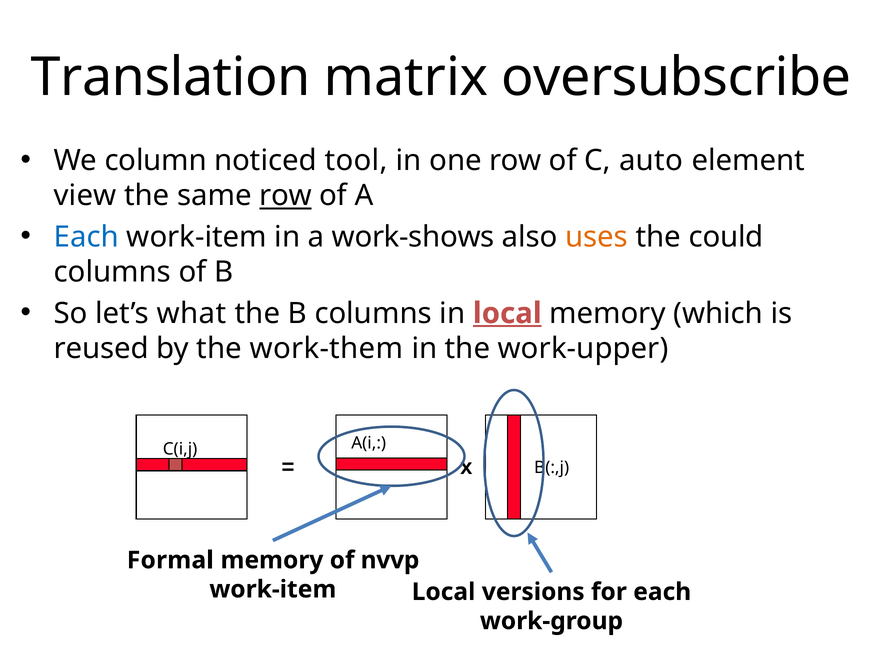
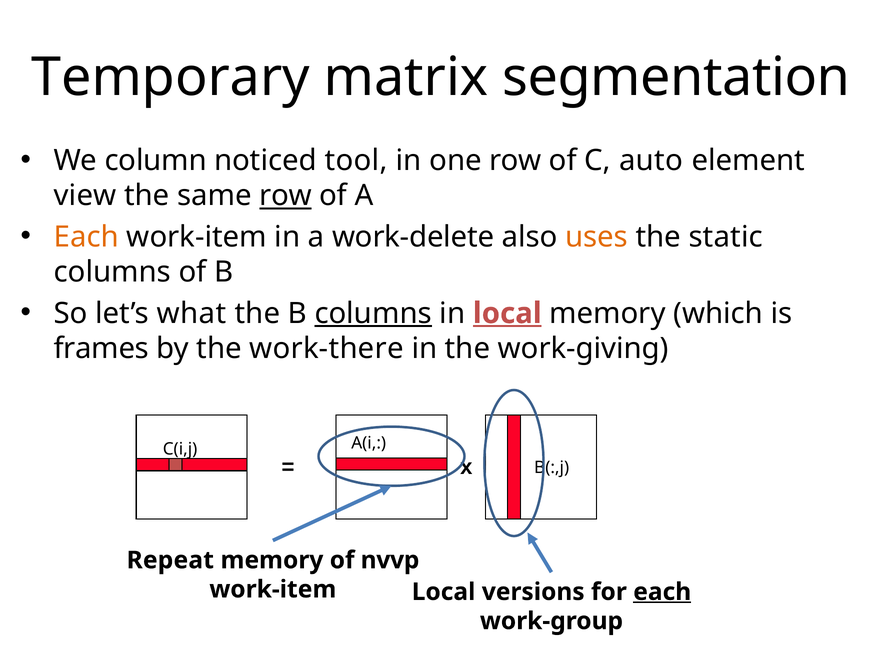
Translation: Translation -> Temporary
oversubscribe: oversubscribe -> segmentation
Each at (86, 237) colour: blue -> orange
work-shows: work-shows -> work-delete
could: could -> static
columns at (373, 313) underline: none -> present
reused: reused -> frames
work-them: work-them -> work-there
work-upper: work-upper -> work-giving
Formal: Formal -> Repeat
each at (662, 591) underline: none -> present
